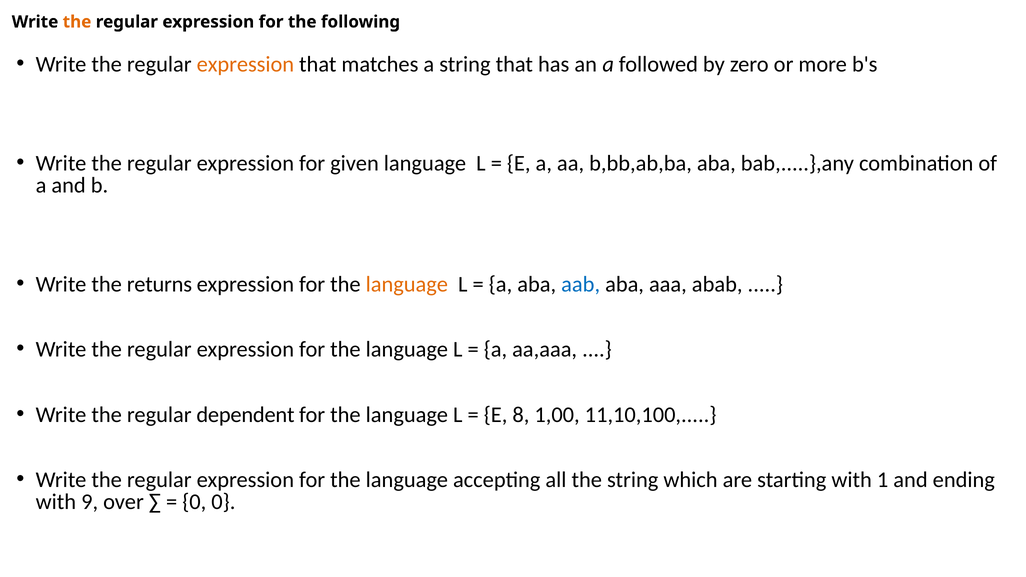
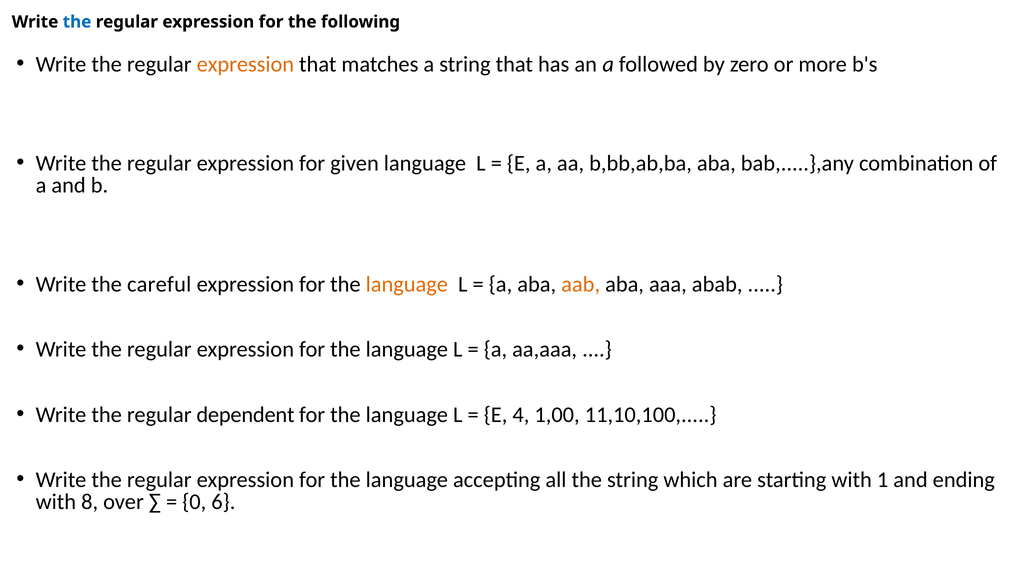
the at (77, 22) colour: orange -> blue
returns: returns -> careful
aab colour: blue -> orange
8: 8 -> 4
9: 9 -> 8
0 0: 0 -> 6
